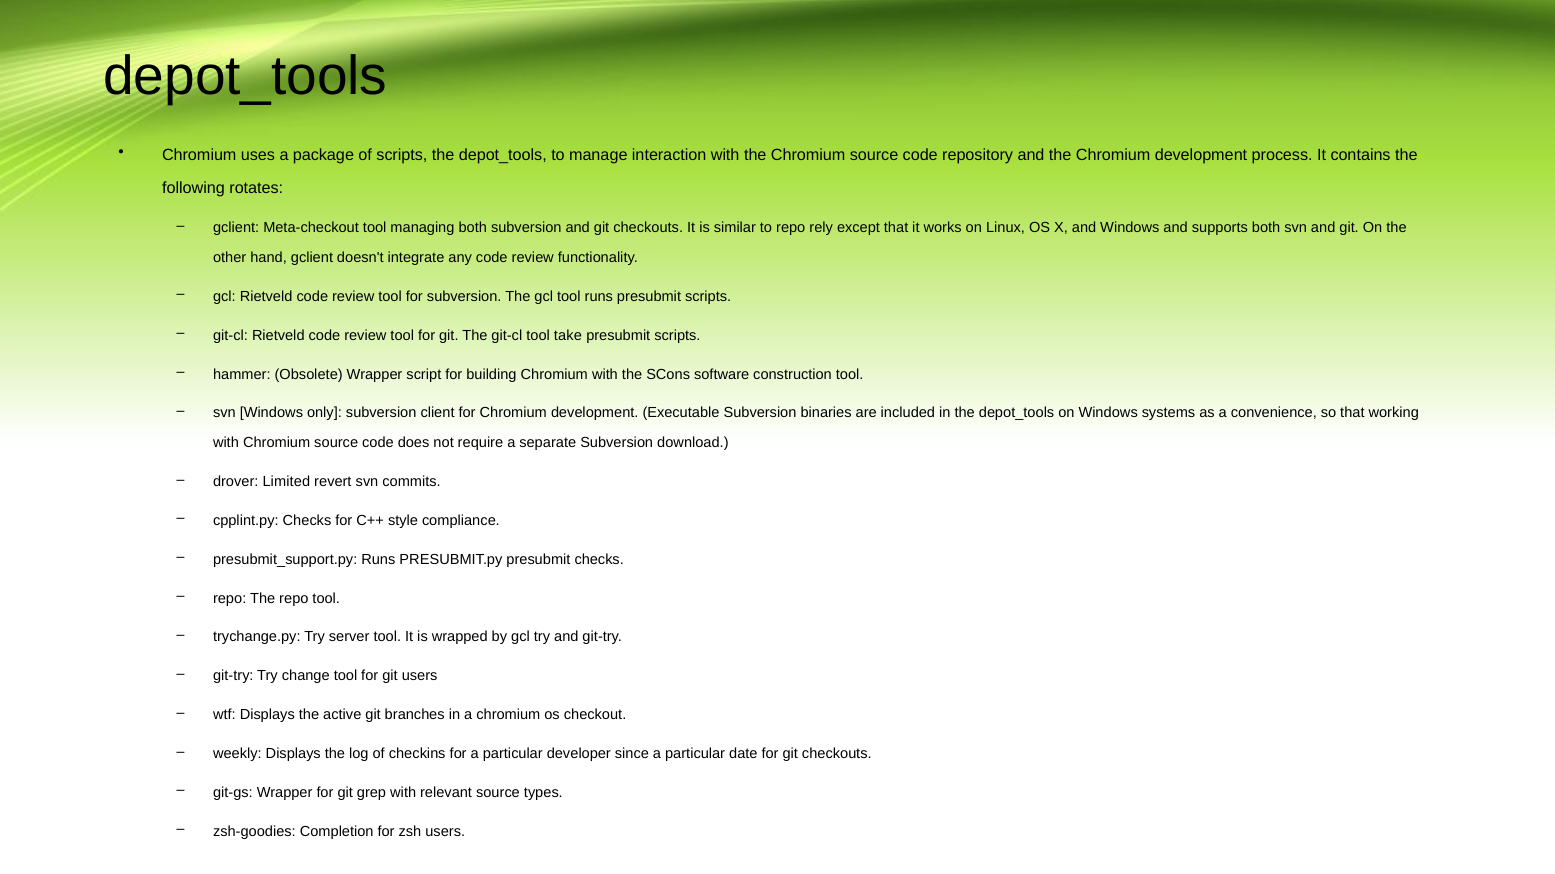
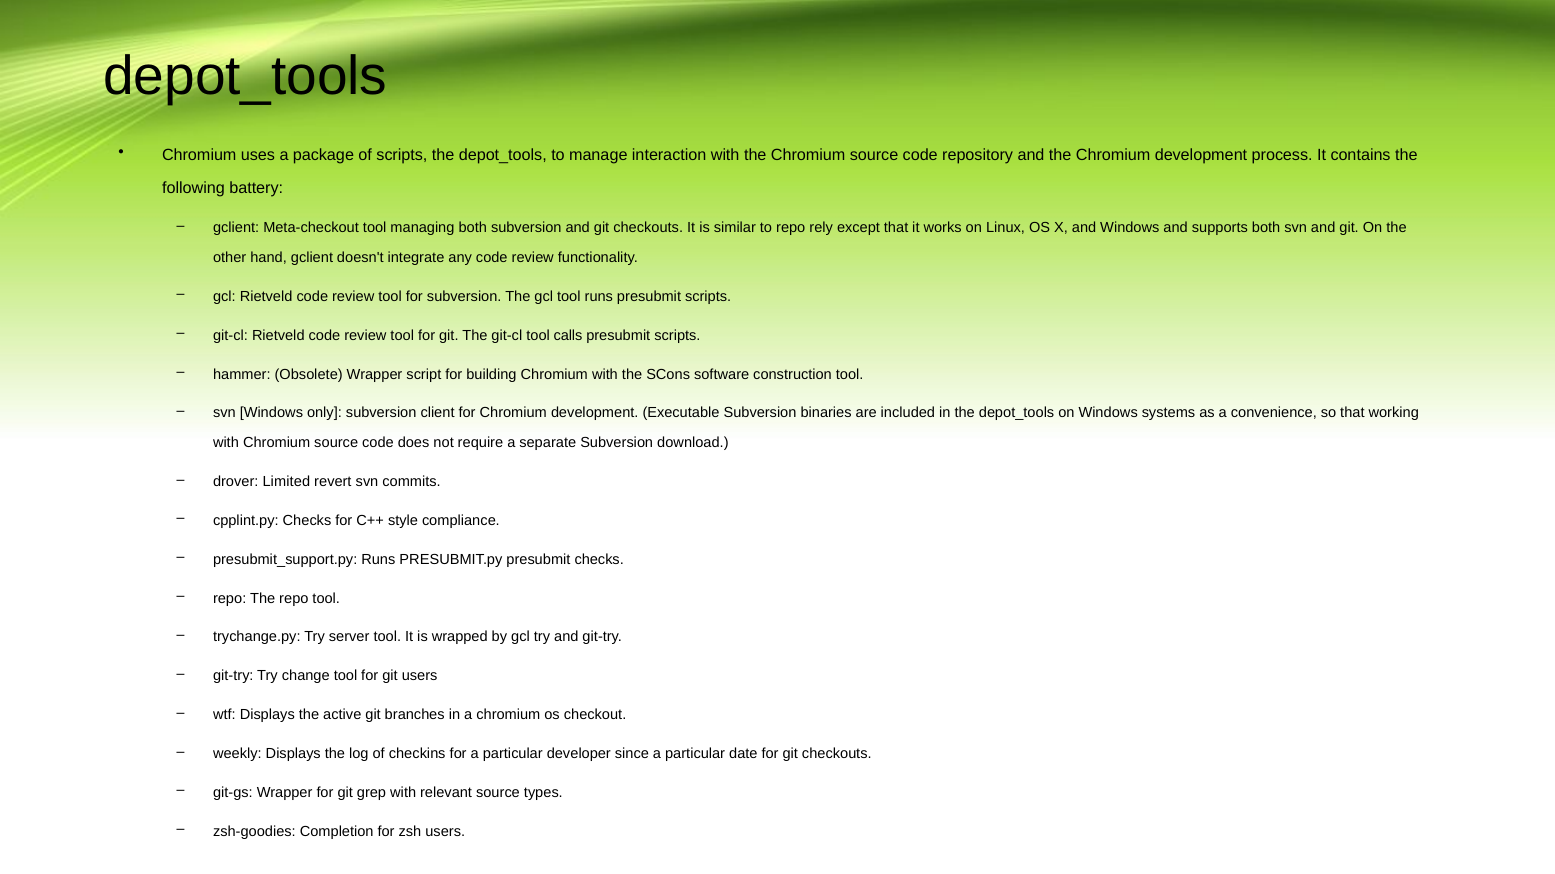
rotates: rotates -> battery
take: take -> calls
